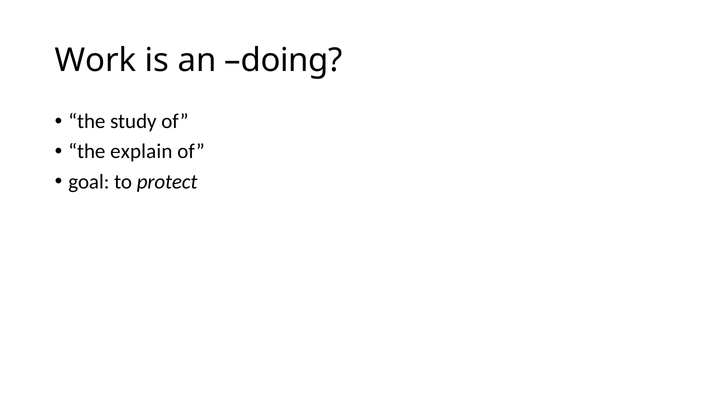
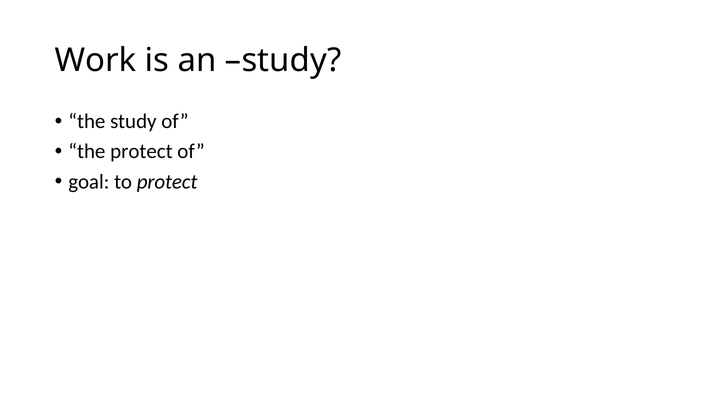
an doing: doing -> study
the explain: explain -> protect
